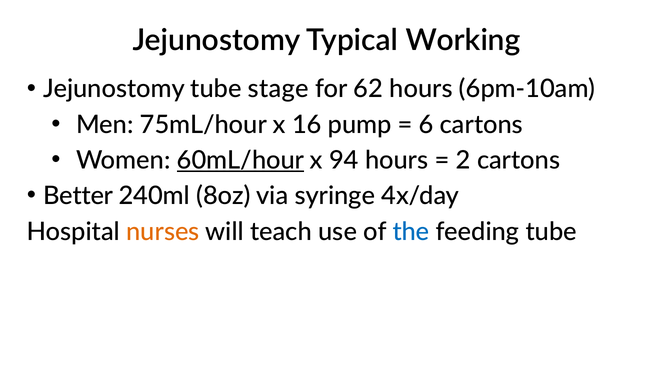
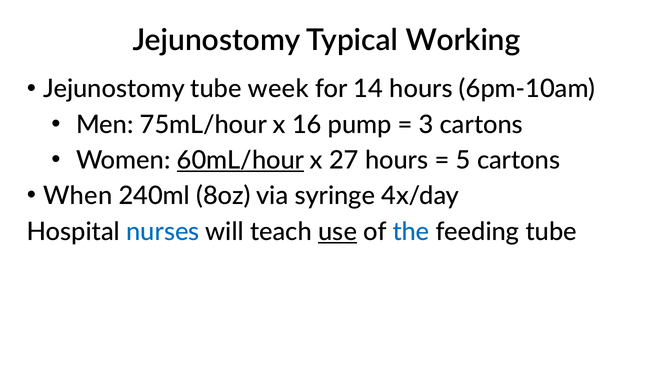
stage: stage -> week
62: 62 -> 14
6: 6 -> 3
94: 94 -> 27
2: 2 -> 5
Better: Better -> When
nurses colour: orange -> blue
use underline: none -> present
